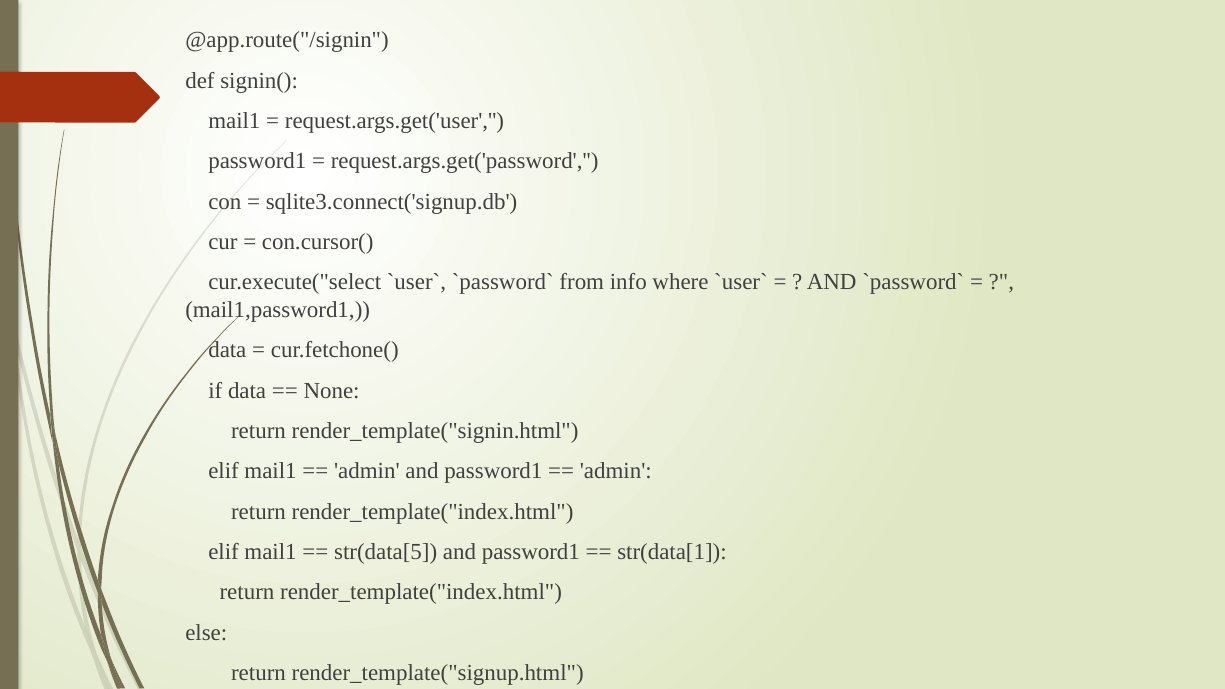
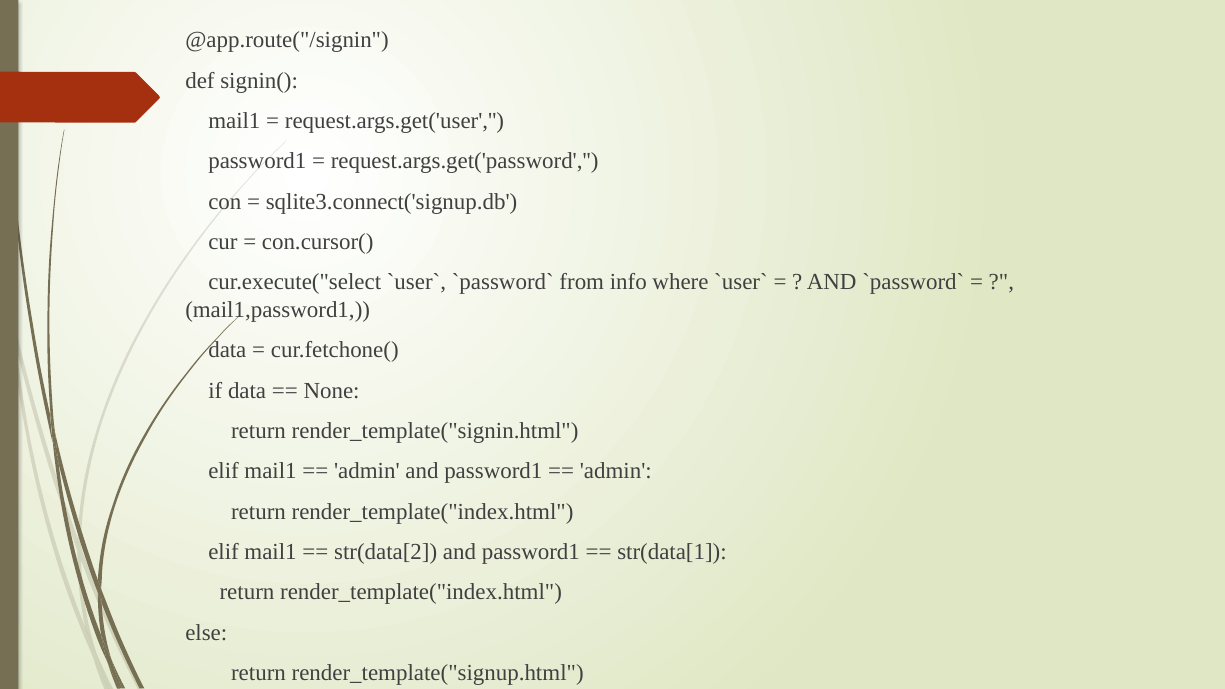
str(data[5: str(data[5 -> str(data[2
